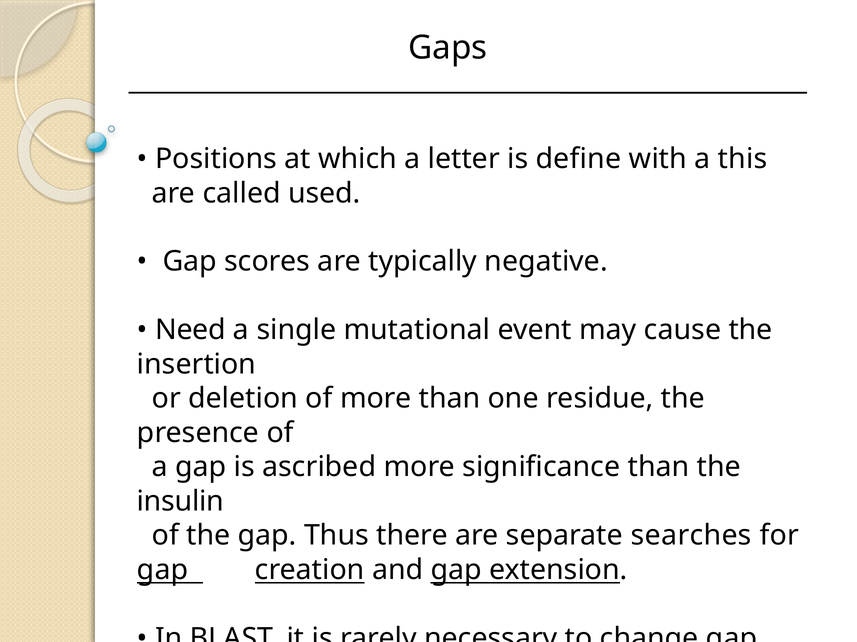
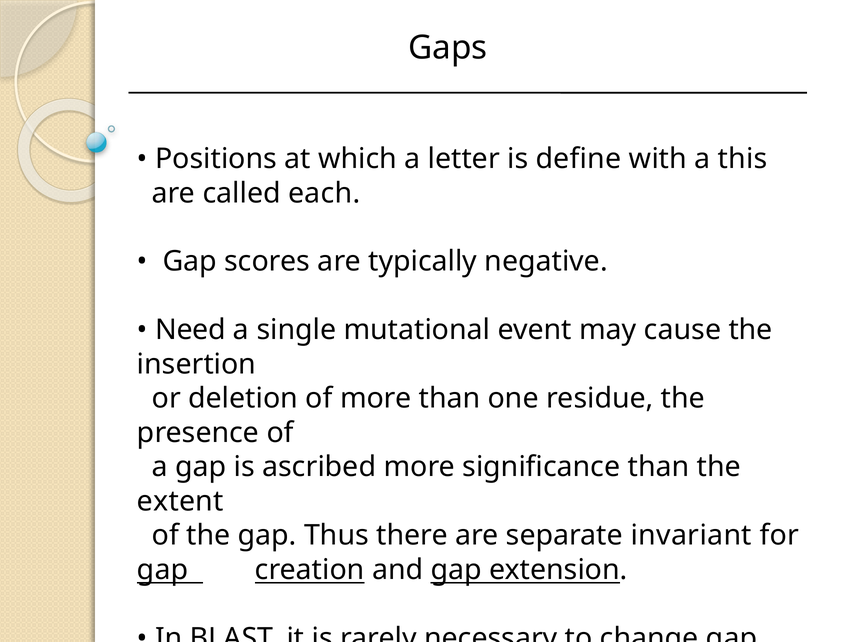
used: used -> each
insulin: insulin -> extent
searches: searches -> invariant
